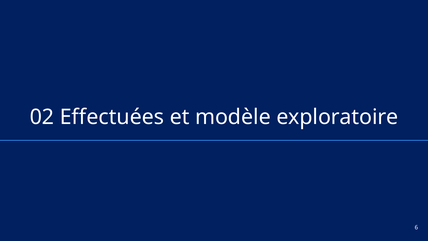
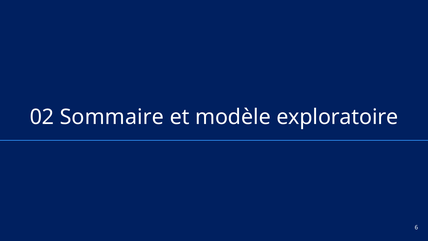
Effectuées: Effectuées -> Sommaire
